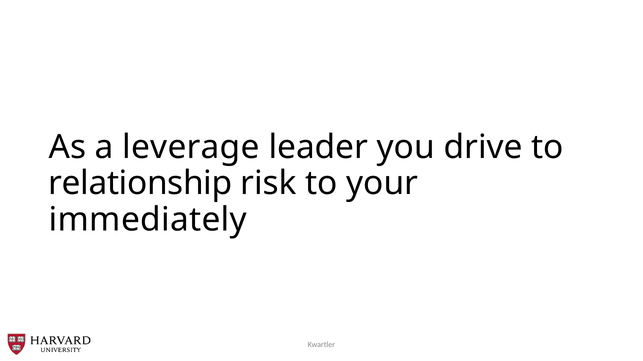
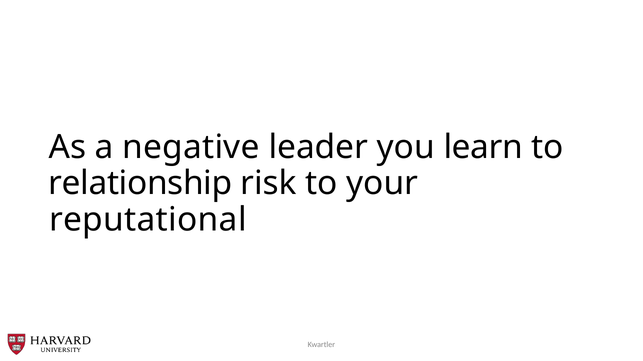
leverage: leverage -> negative
drive: drive -> learn
immediately: immediately -> reputational
